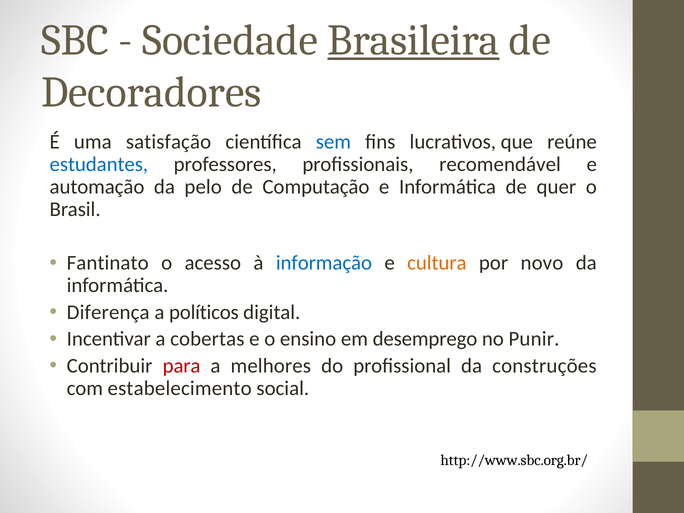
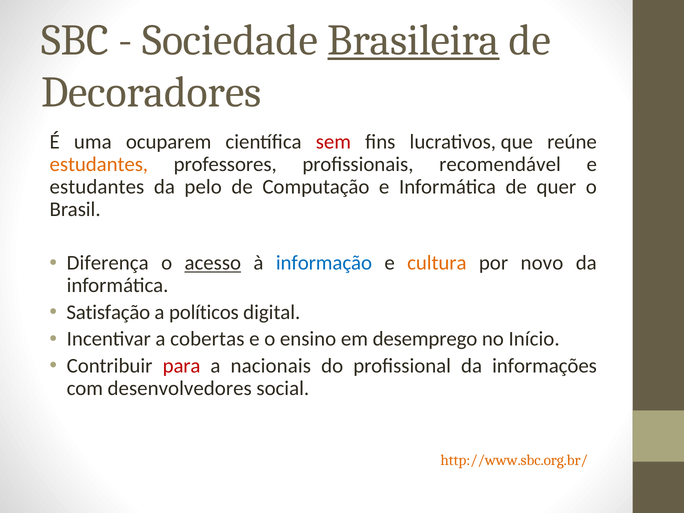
satisfação: satisfação -> ocuparem
sem colour: blue -> red
estudantes at (99, 164) colour: blue -> orange
automação at (97, 187): automação -> estudantes
Fantinato: Fantinato -> Diferença
acesso underline: none -> present
Diferença: Diferença -> Satisfação
Punir: Punir -> Início
melhores: melhores -> nacionais
construções: construções -> informações
estabelecimento: estabelecimento -> desenvolvedores
http://www.sbc.org.br/ colour: black -> orange
